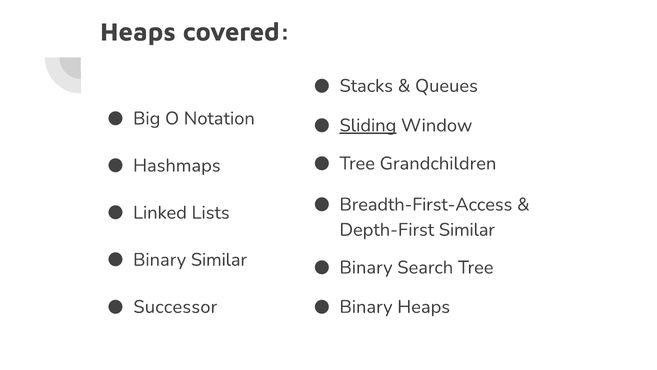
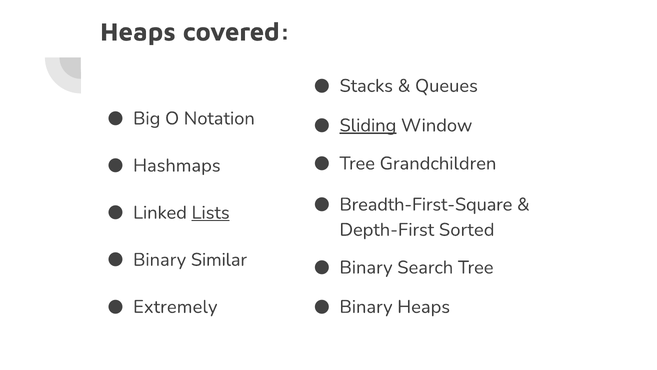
Breadth-First-Access: Breadth-First-Access -> Breadth-First-Square
Lists underline: none -> present
Depth-First Similar: Similar -> Sorted
Successor: Successor -> Extremely
